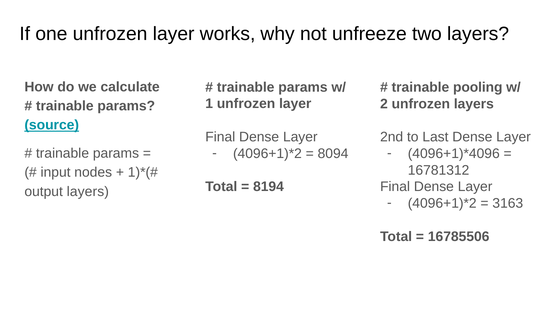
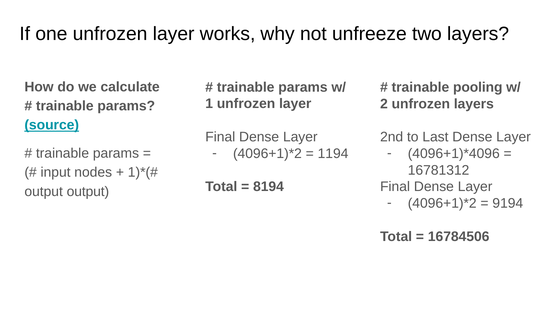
8094: 8094 -> 1194
output layers: layers -> output
3163: 3163 -> 9194
16785506: 16785506 -> 16784506
